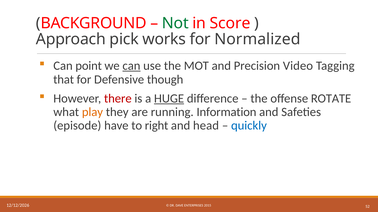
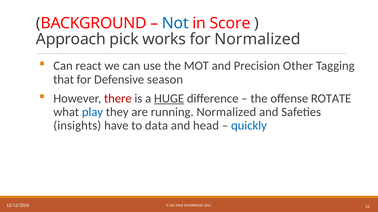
Not colour: green -> blue
point: point -> react
can at (131, 66) underline: present -> none
Video: Video -> Other
though: though -> season
play colour: orange -> blue
running Information: Information -> Normalized
episode: episode -> insights
right: right -> data
